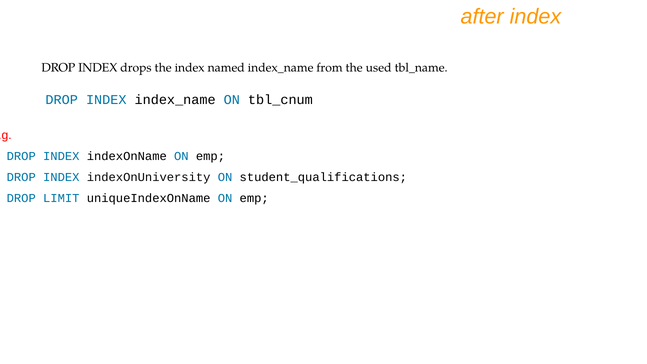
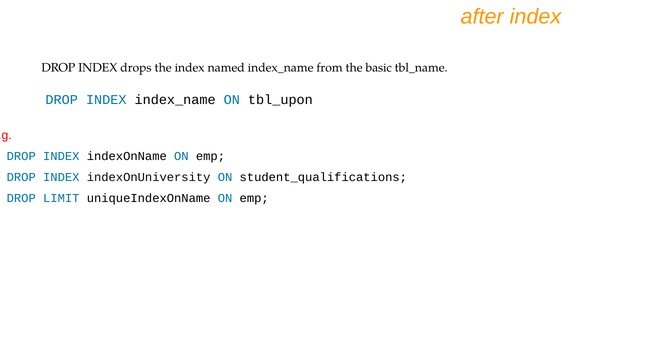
used: used -> basic
tbl_cnum: tbl_cnum -> tbl_upon
